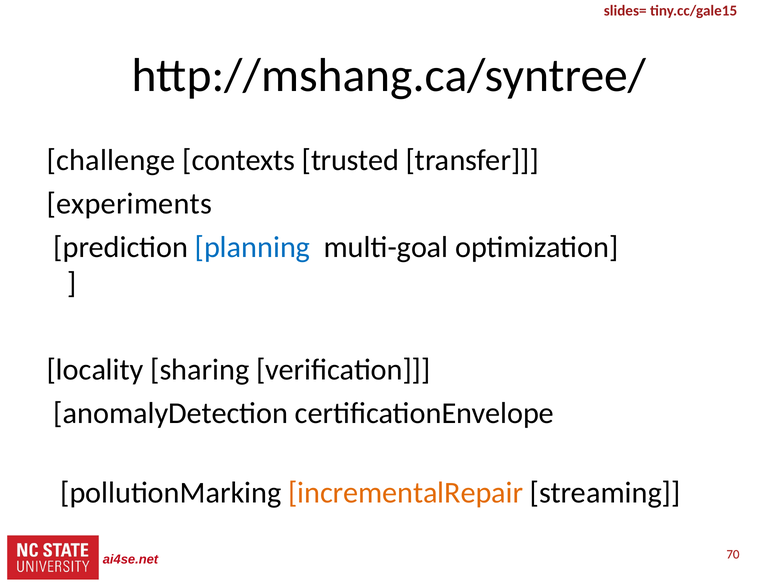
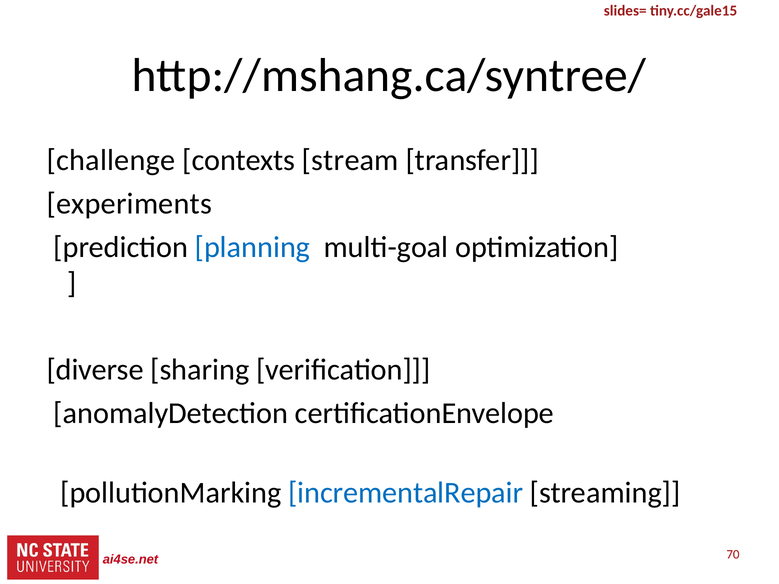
trusted: trusted -> stream
locality: locality -> diverse
incrementalRepair colour: orange -> blue
